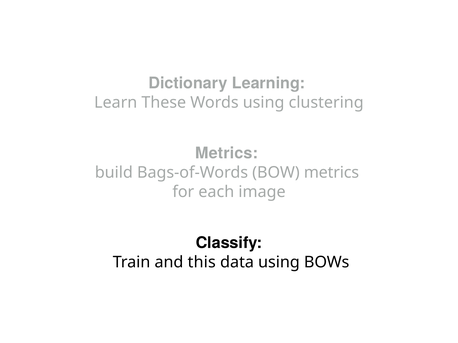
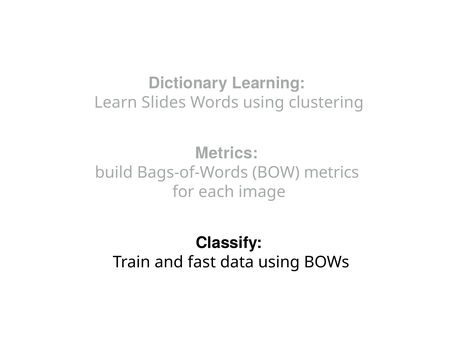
These: These -> Slides
this: this -> fast
